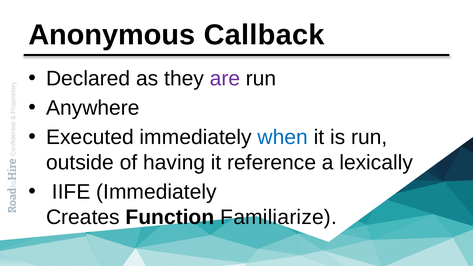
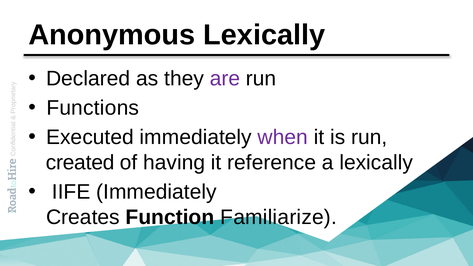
Anonymous Callback: Callback -> Lexically
Anywhere: Anywhere -> Functions
when colour: blue -> purple
outside: outside -> created
